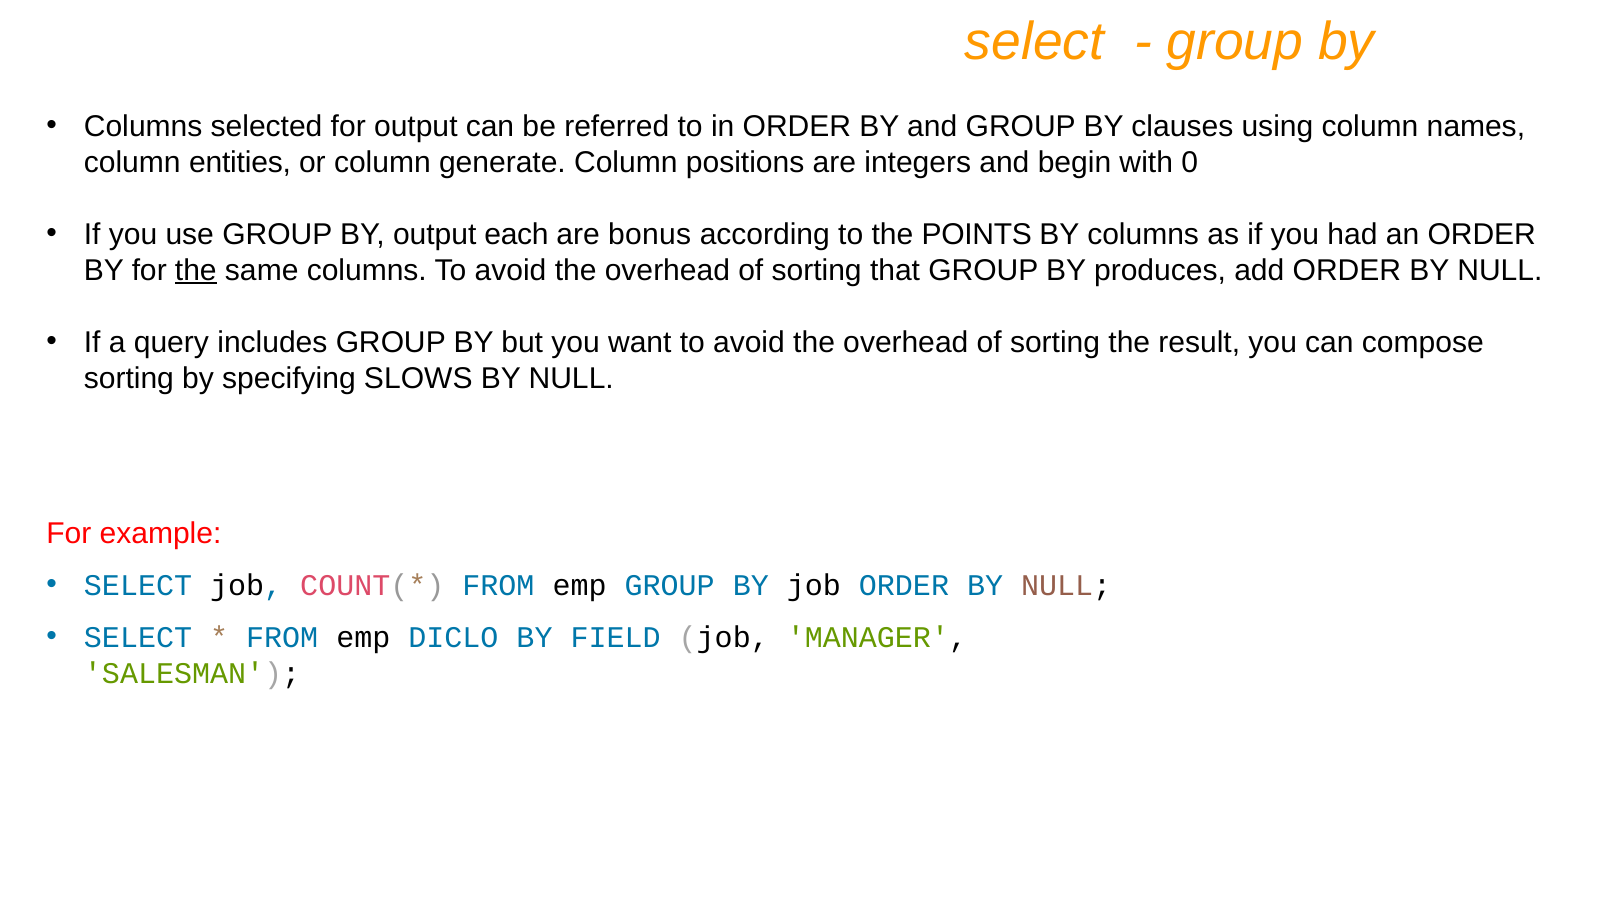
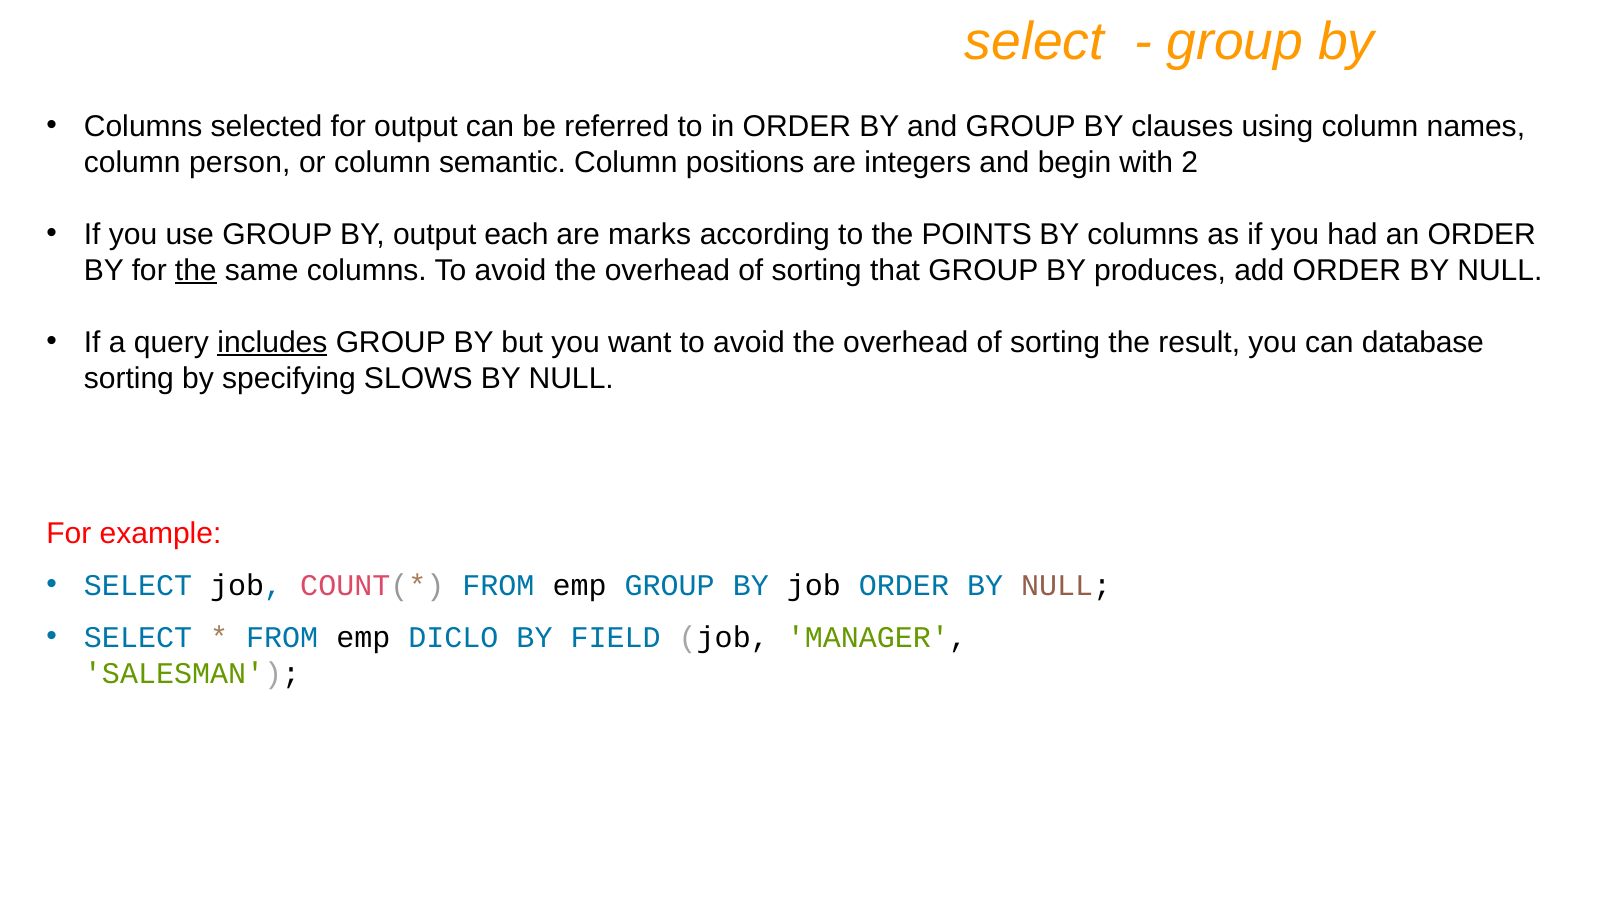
entities: entities -> person
generate: generate -> semantic
0: 0 -> 2
bonus: bonus -> marks
includes underline: none -> present
compose: compose -> database
